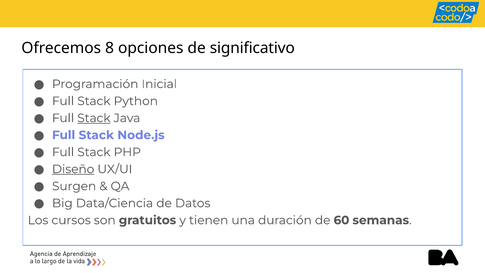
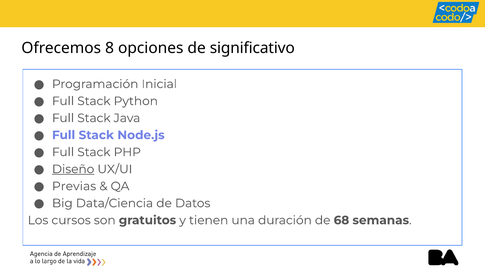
Stack at (94, 118) underline: present -> none
Surgen: Surgen -> Previas
60: 60 -> 68
